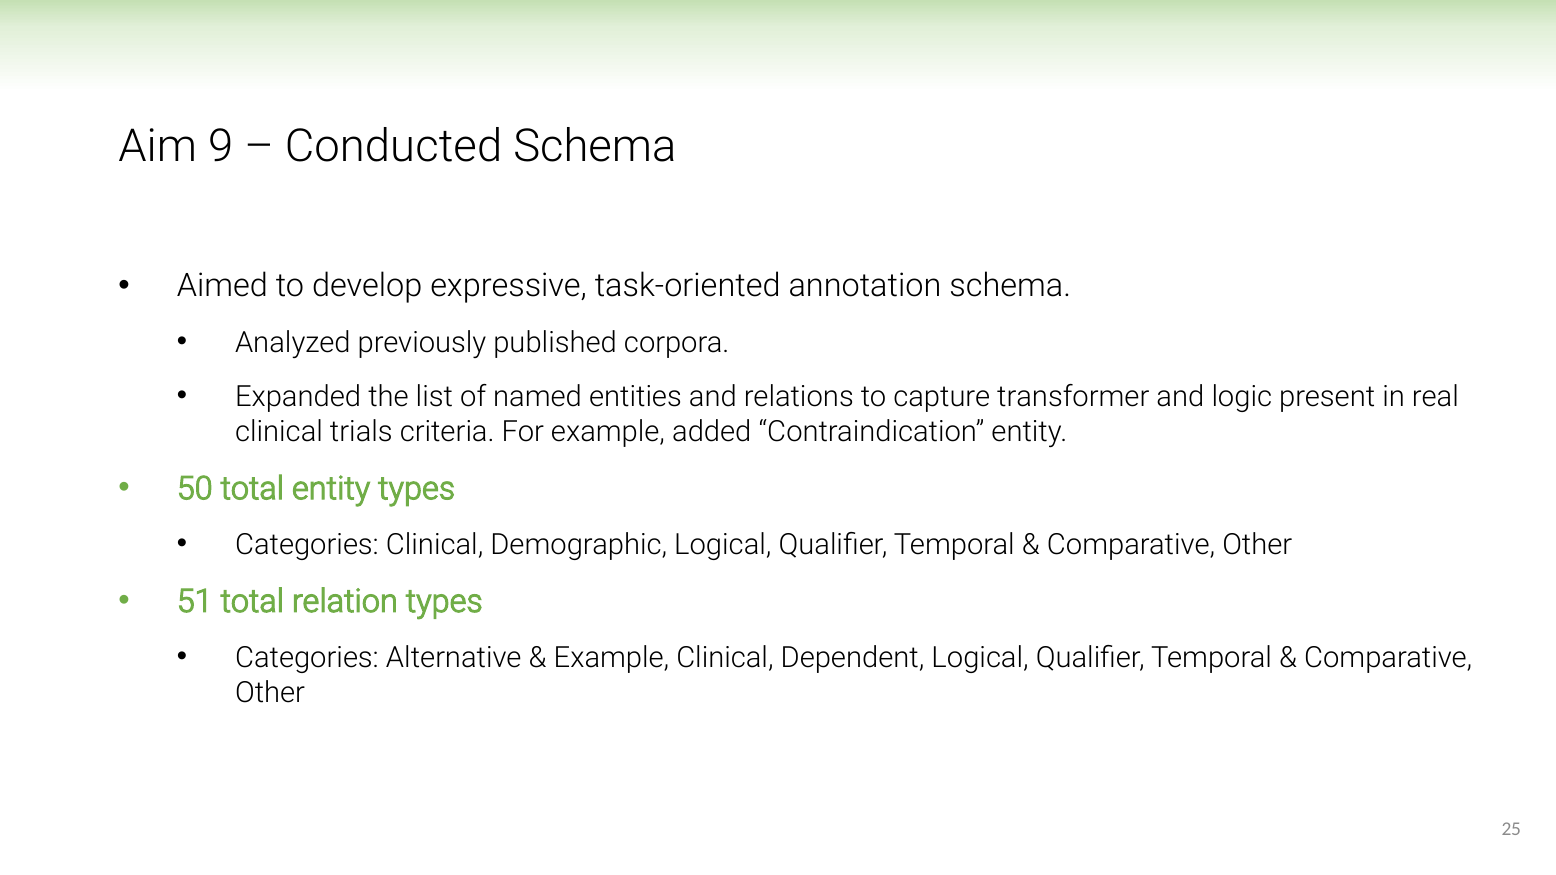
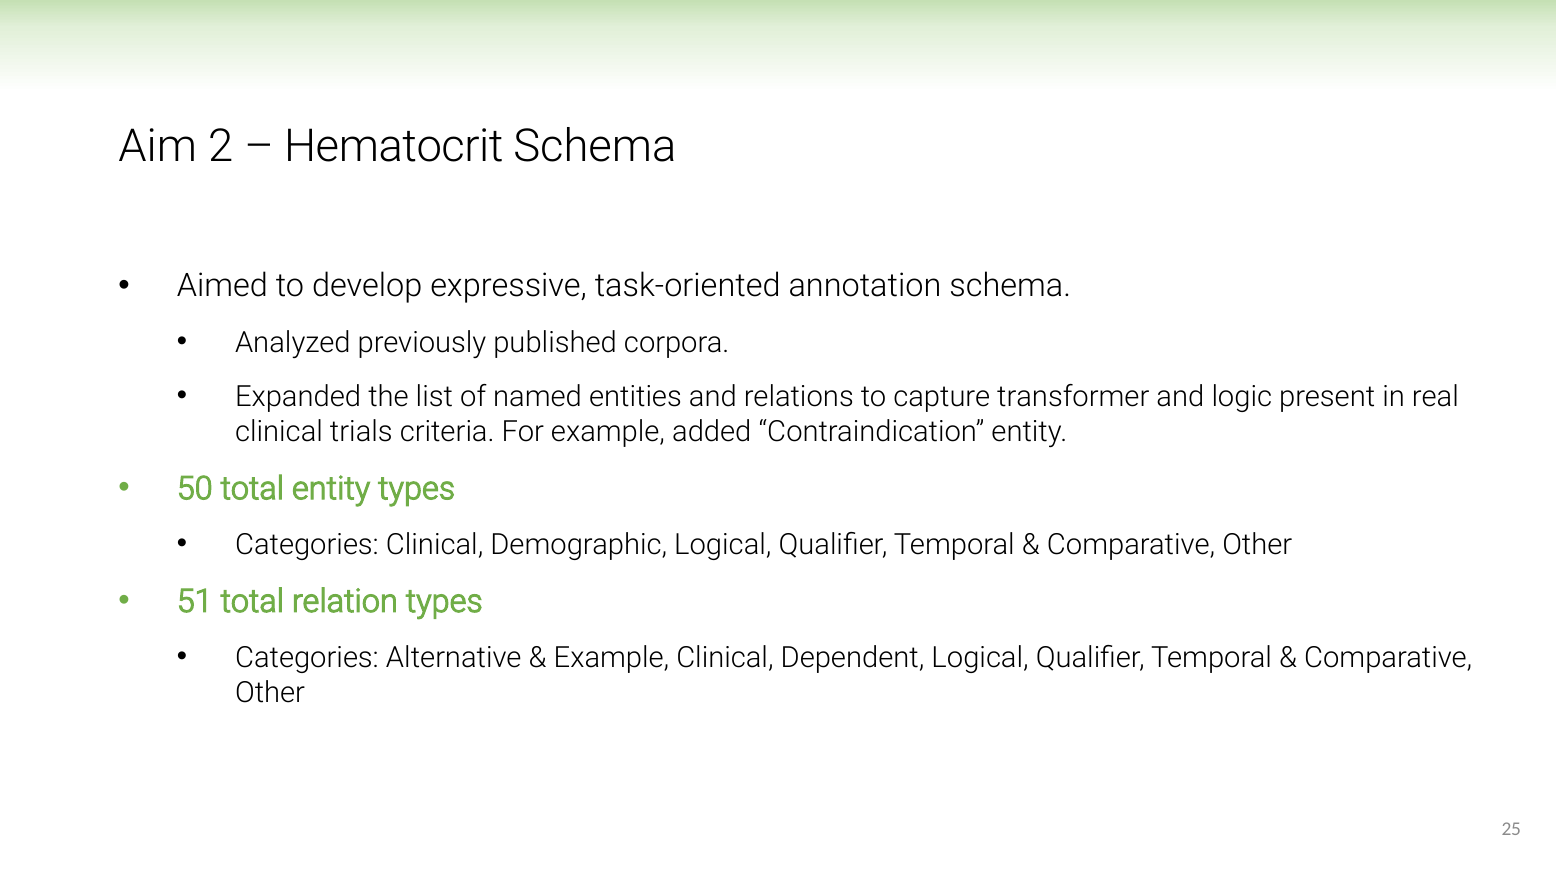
9: 9 -> 2
Conducted: Conducted -> Hematocrit
